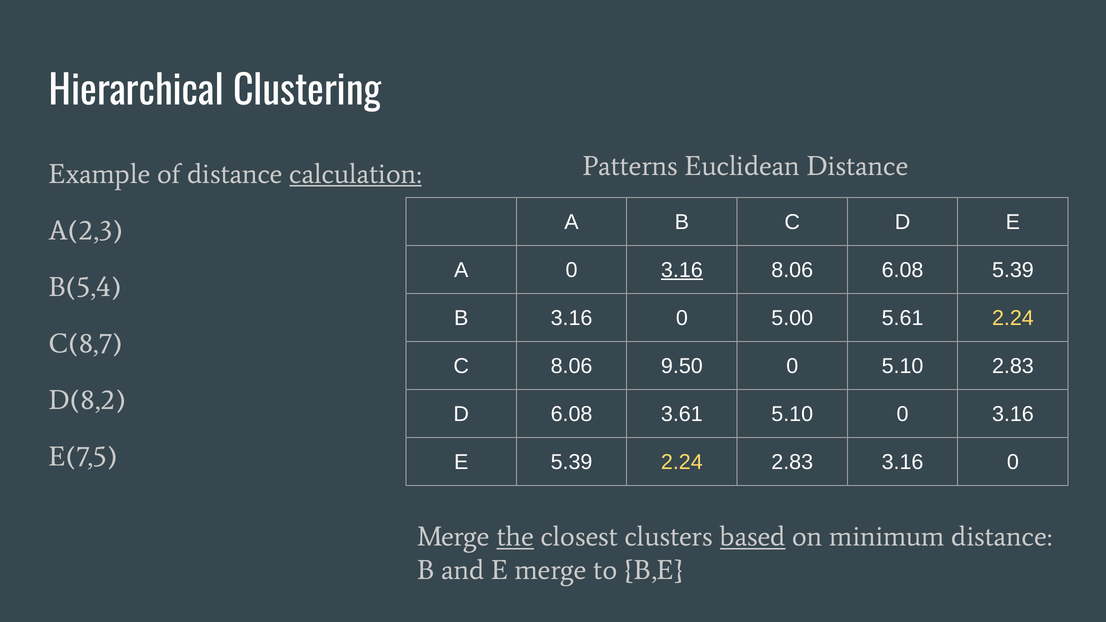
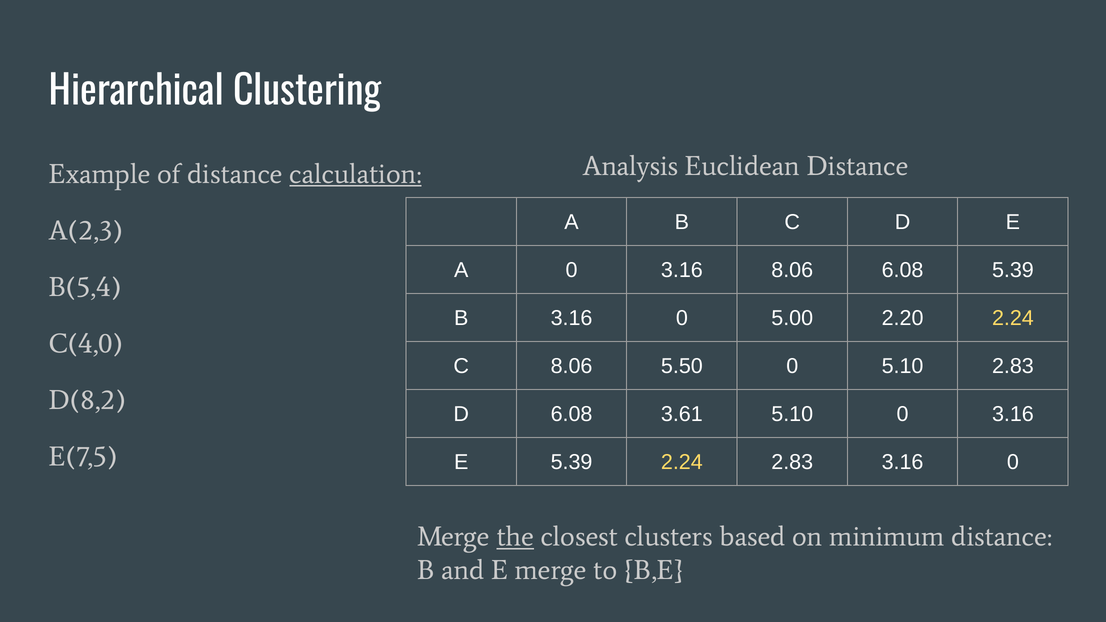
Patterns: Patterns -> Analysis
3.16 at (682, 270) underline: present -> none
5.61: 5.61 -> 2.20
C(8,7: C(8,7 -> C(4,0
9.50: 9.50 -> 5.50
based underline: present -> none
